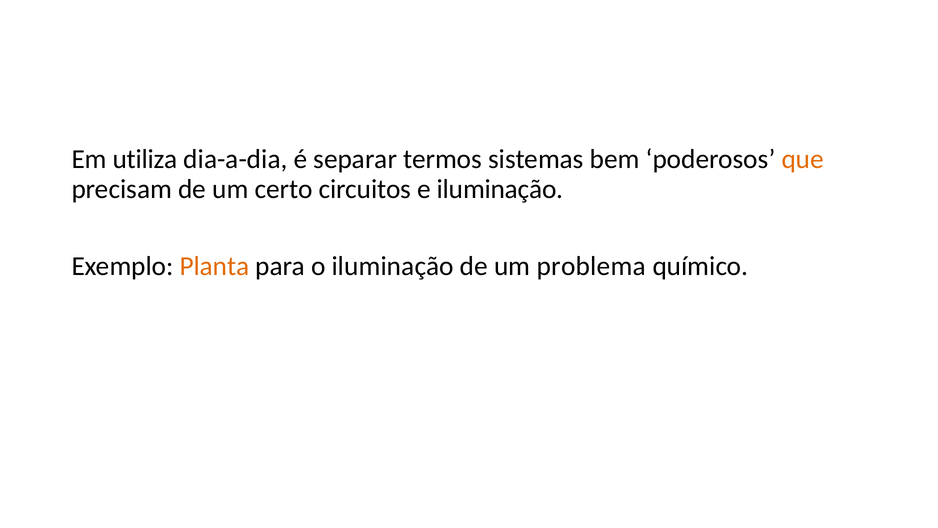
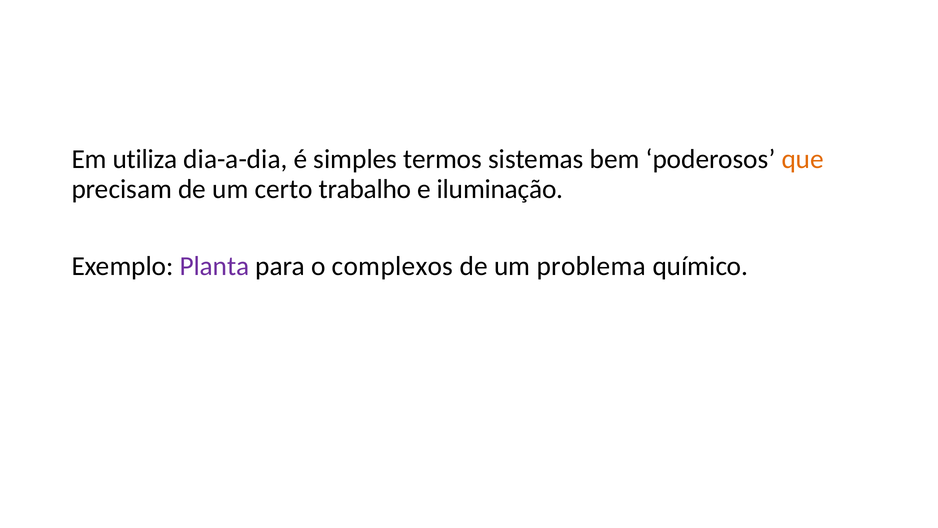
separar: separar -> simples
circuitos: circuitos -> trabalho
Planta colour: orange -> purple
o iluminação: iluminação -> complexos
